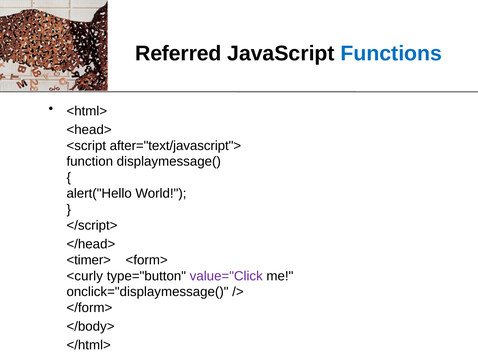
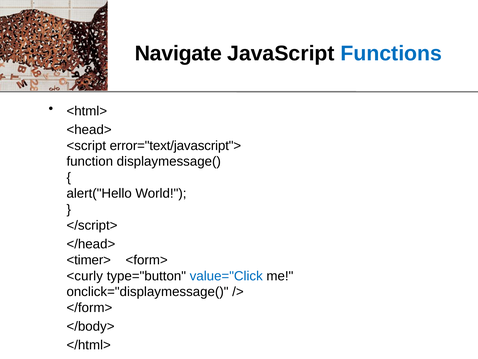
Referred: Referred -> Navigate
after="text/javascript">: after="text/javascript"> -> error="text/javascript">
value="Click colour: purple -> blue
